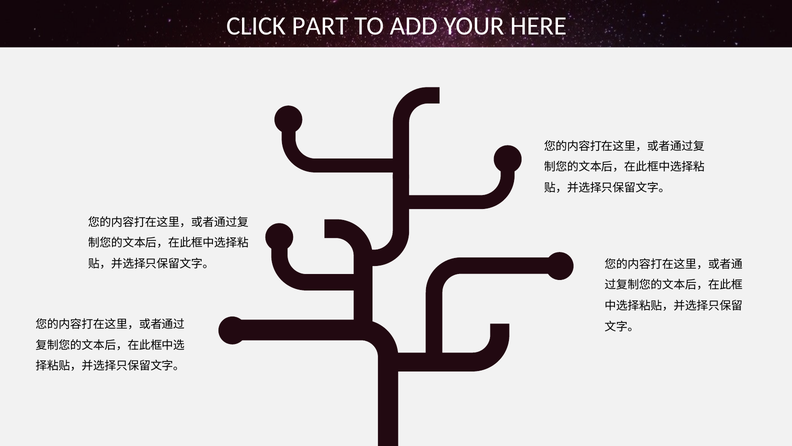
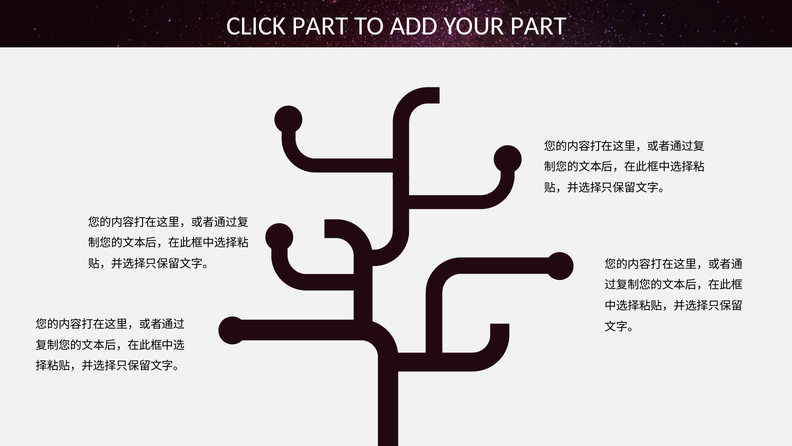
YOUR HERE: HERE -> PART
